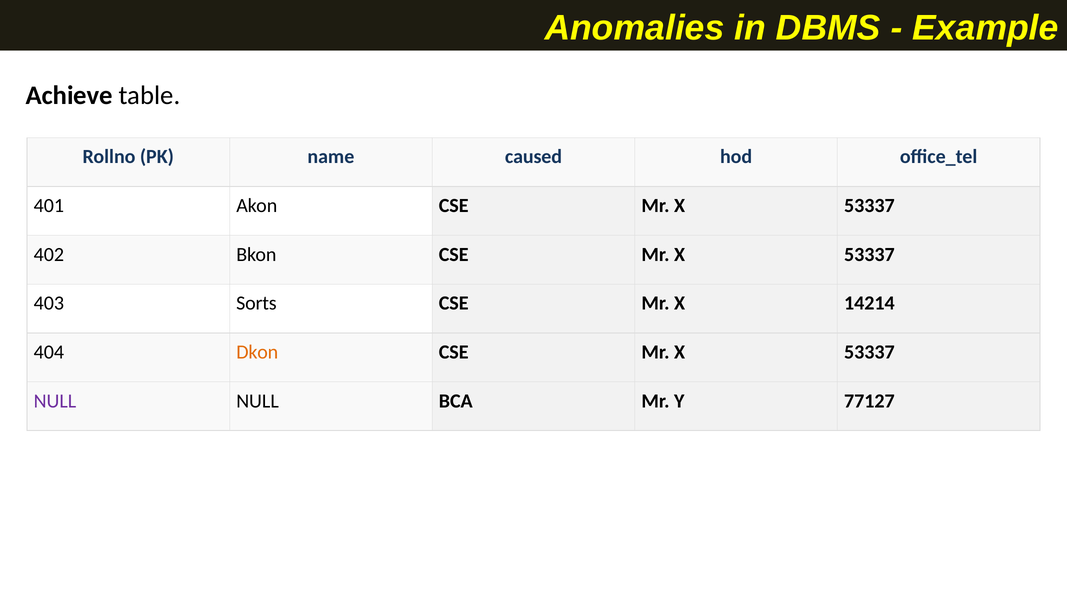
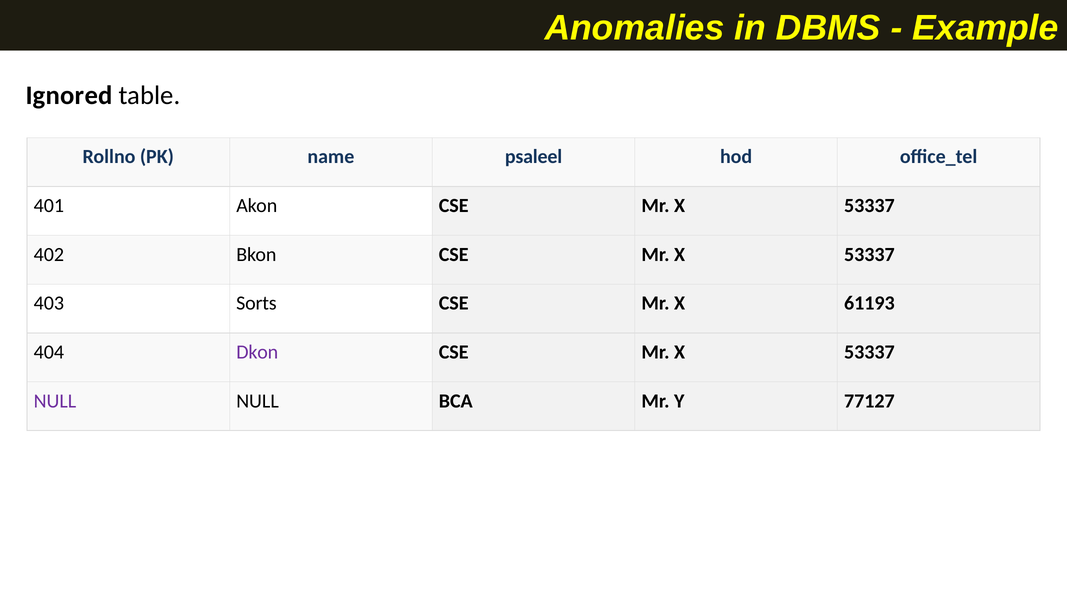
Achieve: Achieve -> Ignored
caused: caused -> psaleel
14214: 14214 -> 61193
Dkon colour: orange -> purple
